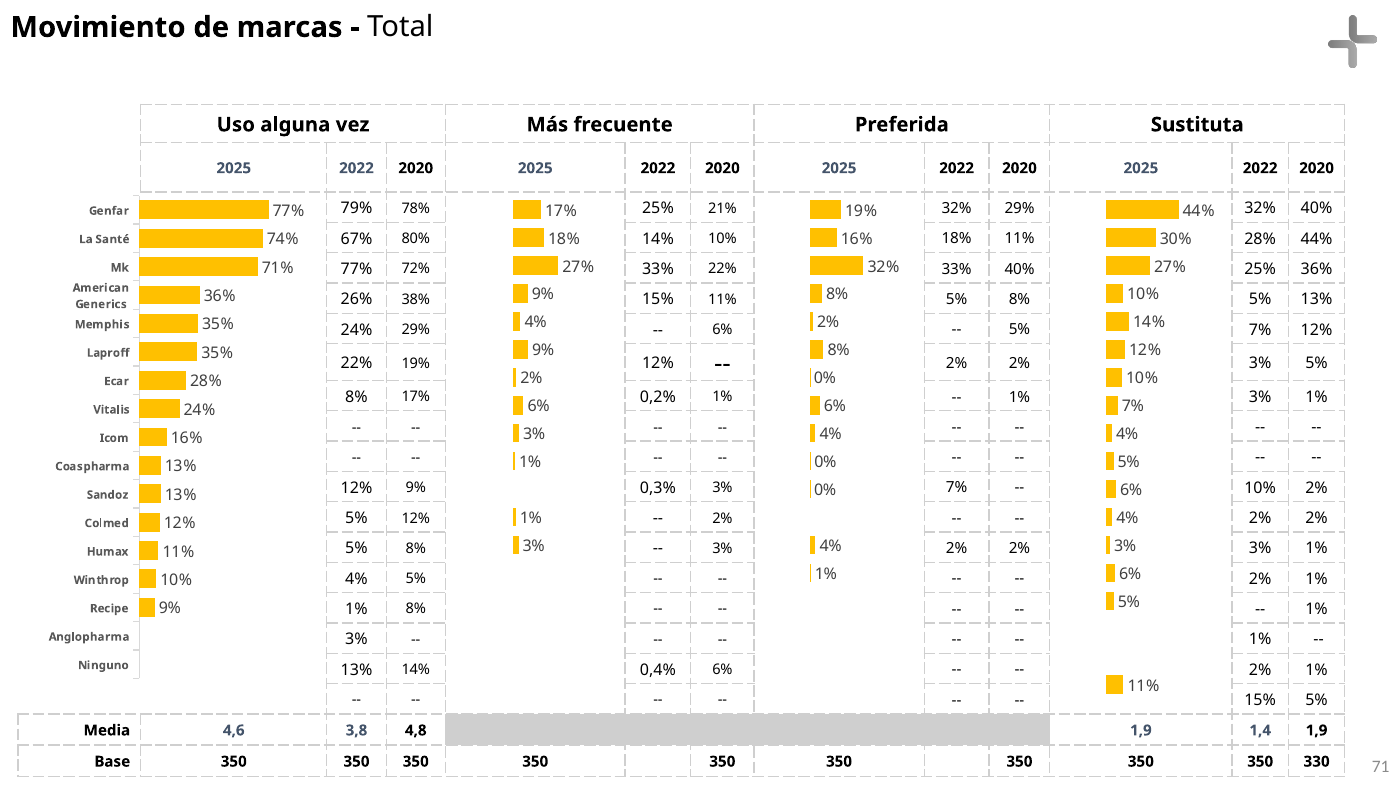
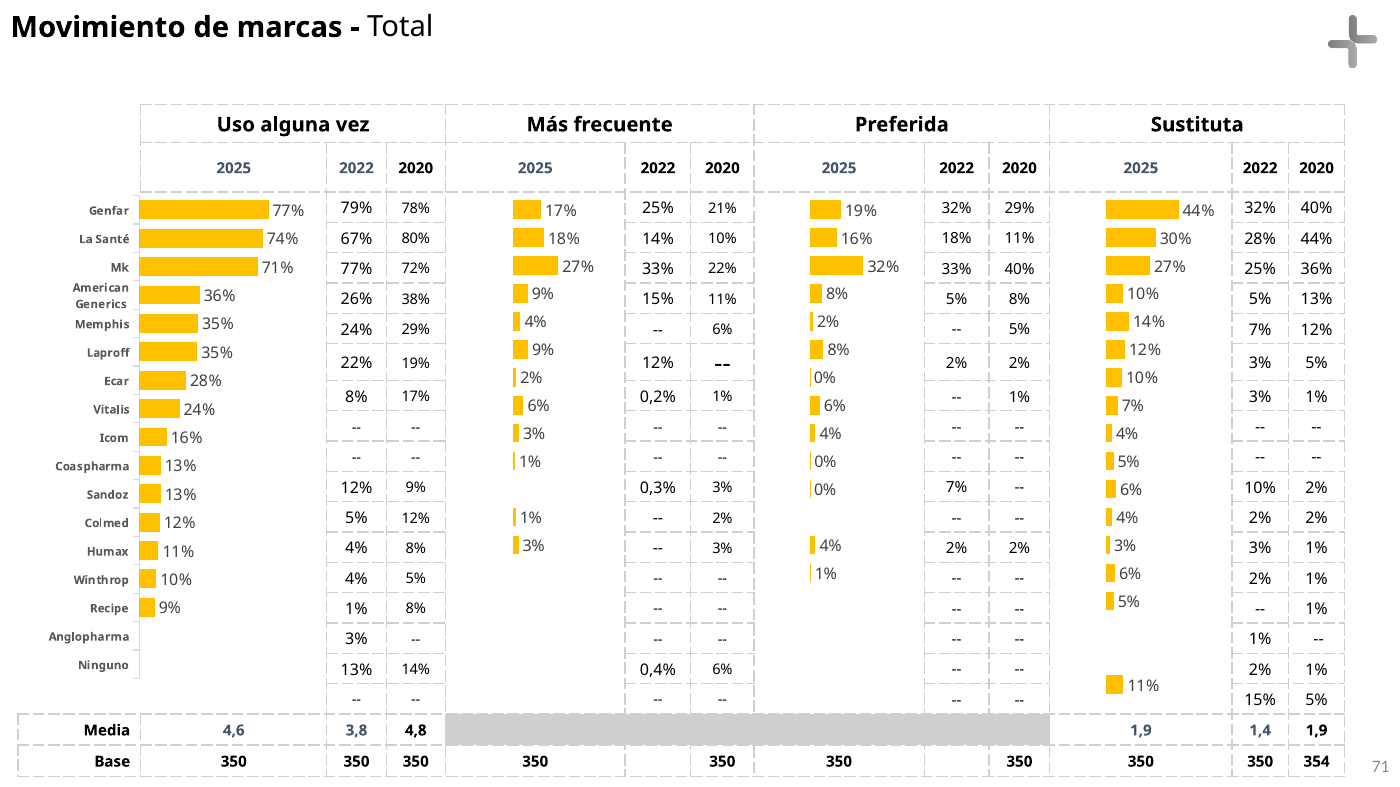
5% at (356, 549): 5% -> 4%
330: 330 -> 354
